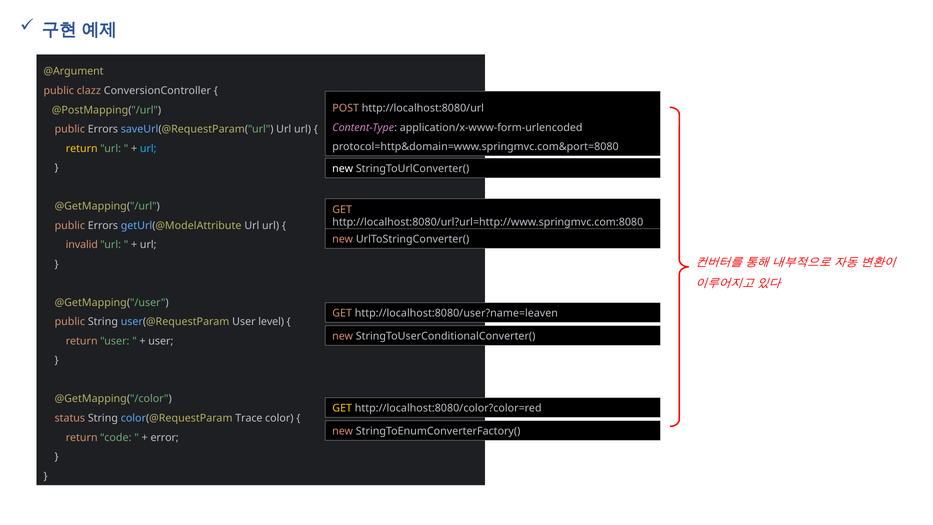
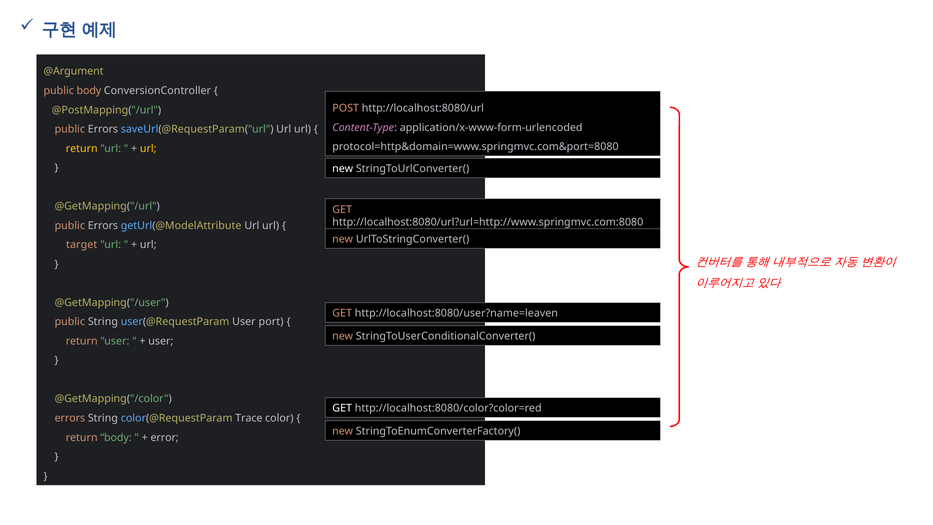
public clazz: clazz -> body
url at (148, 148) colour: light blue -> yellow
invalid: invalid -> target
level: level -> port
GET at (342, 408) colour: yellow -> white
status at (70, 418): status -> errors
return code: code -> body
